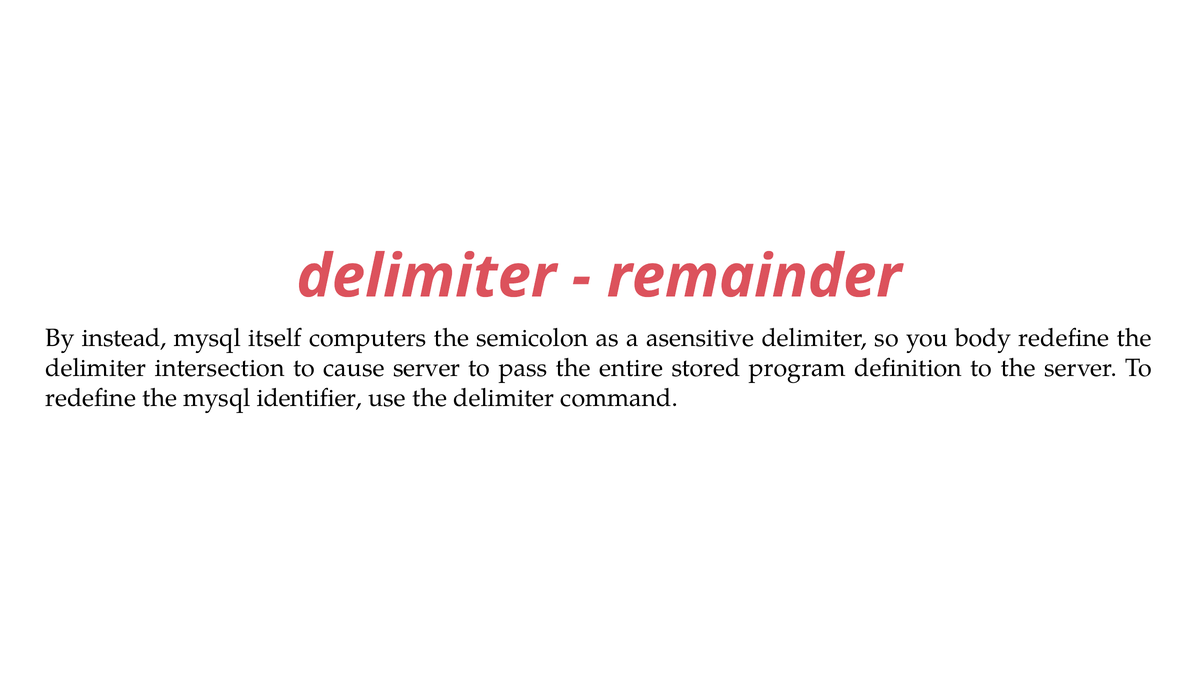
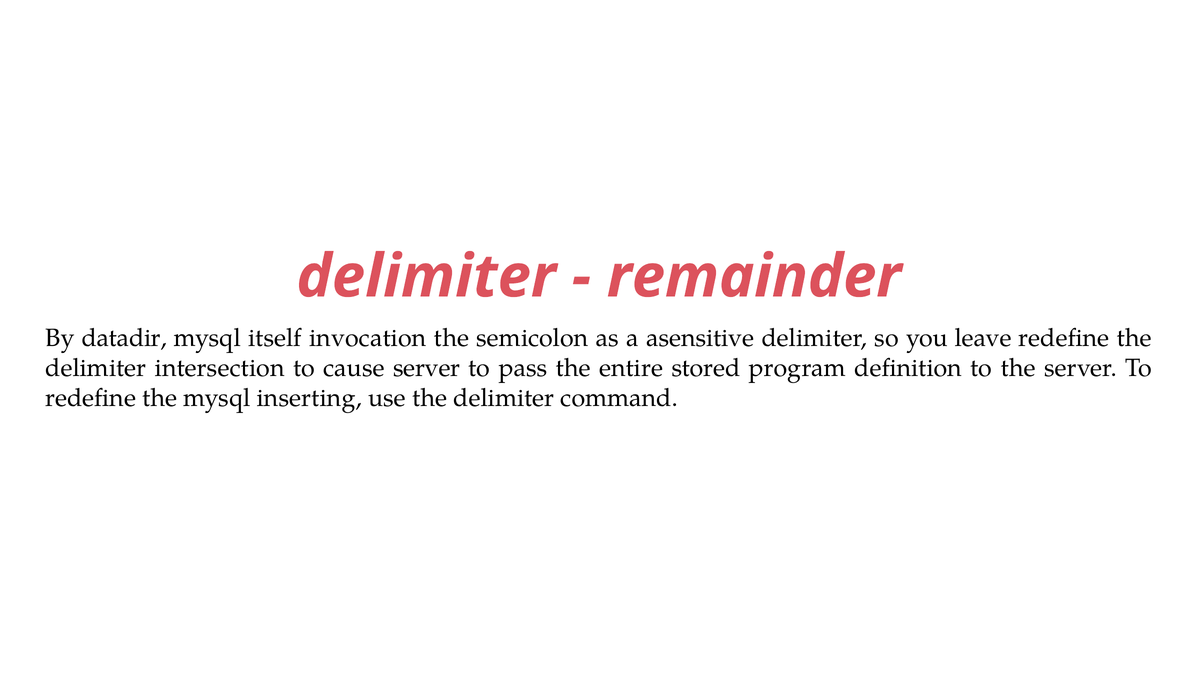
instead: instead -> datadir
computers: computers -> invocation
body: body -> leave
identifier: identifier -> inserting
